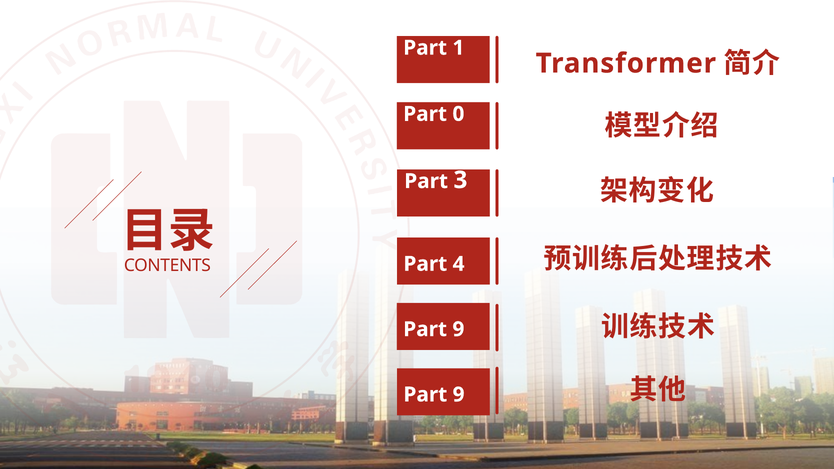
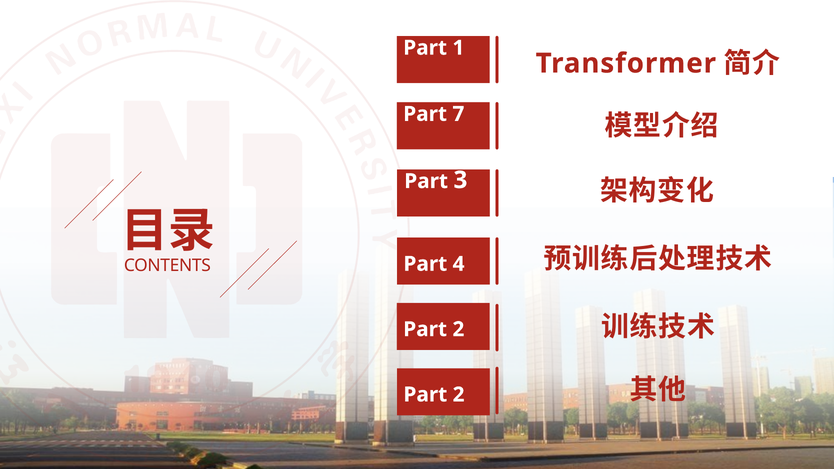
0: 0 -> 7
9 at (458, 329): 9 -> 2
9 at (459, 395): 9 -> 2
